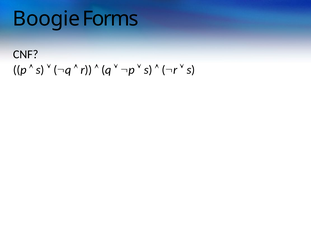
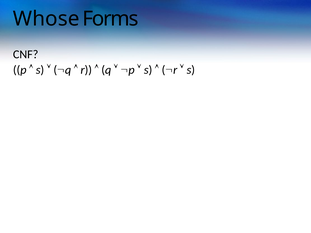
Boogie: Boogie -> Whose
